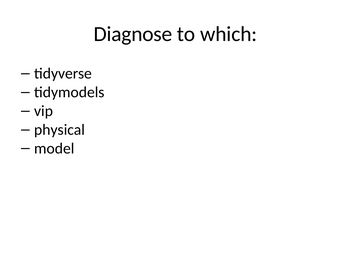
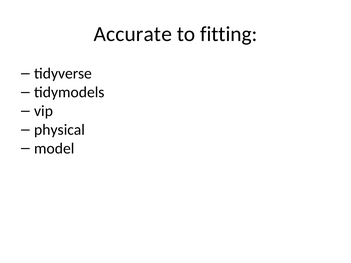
Diagnose: Diagnose -> Accurate
which: which -> fitting
